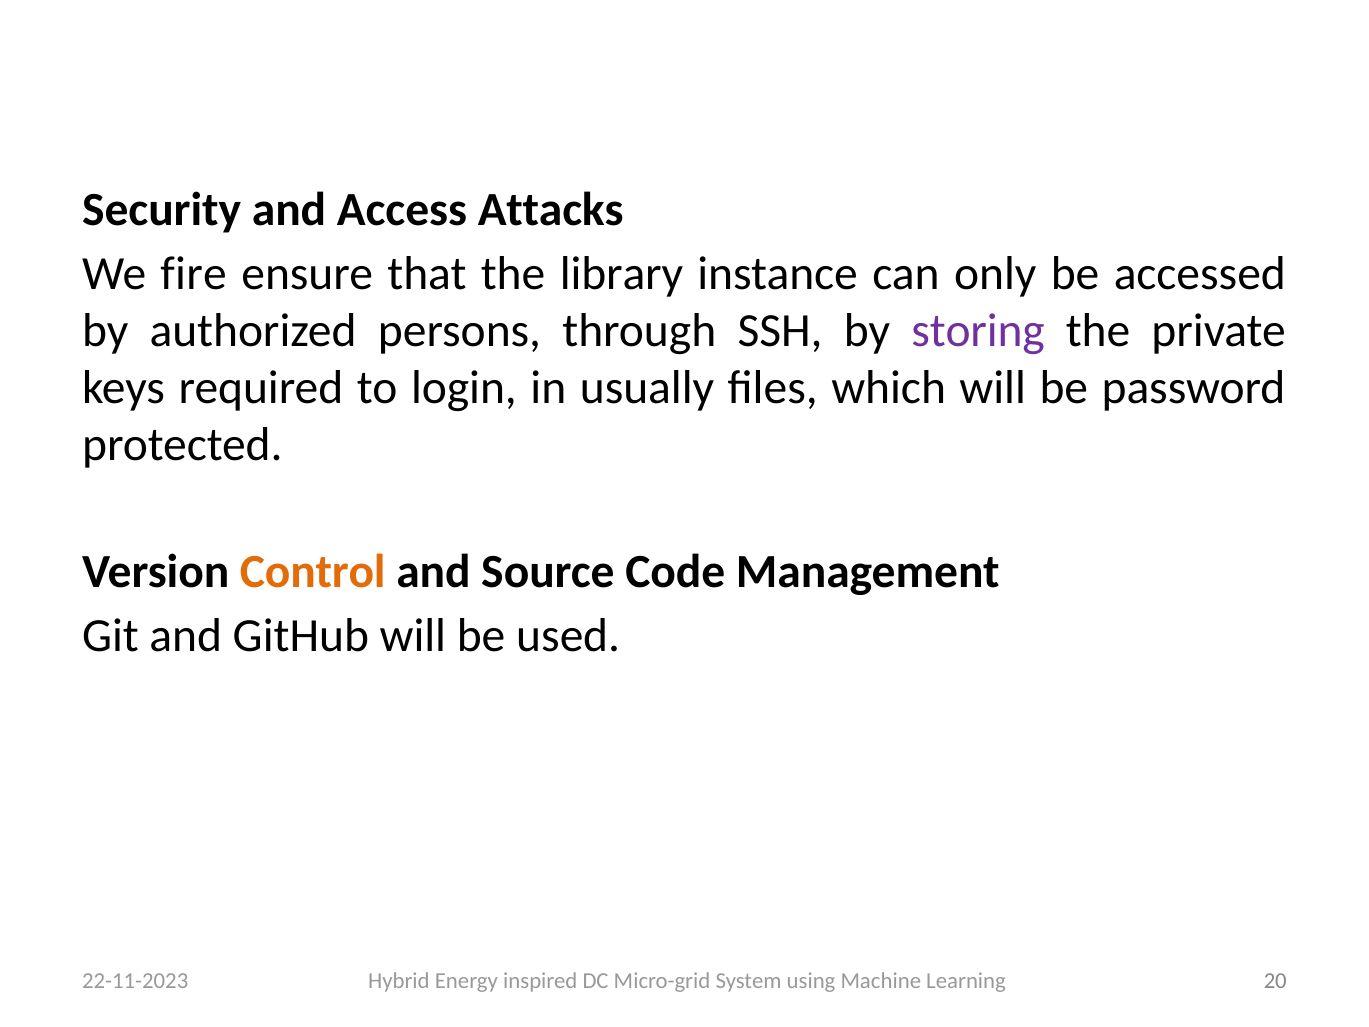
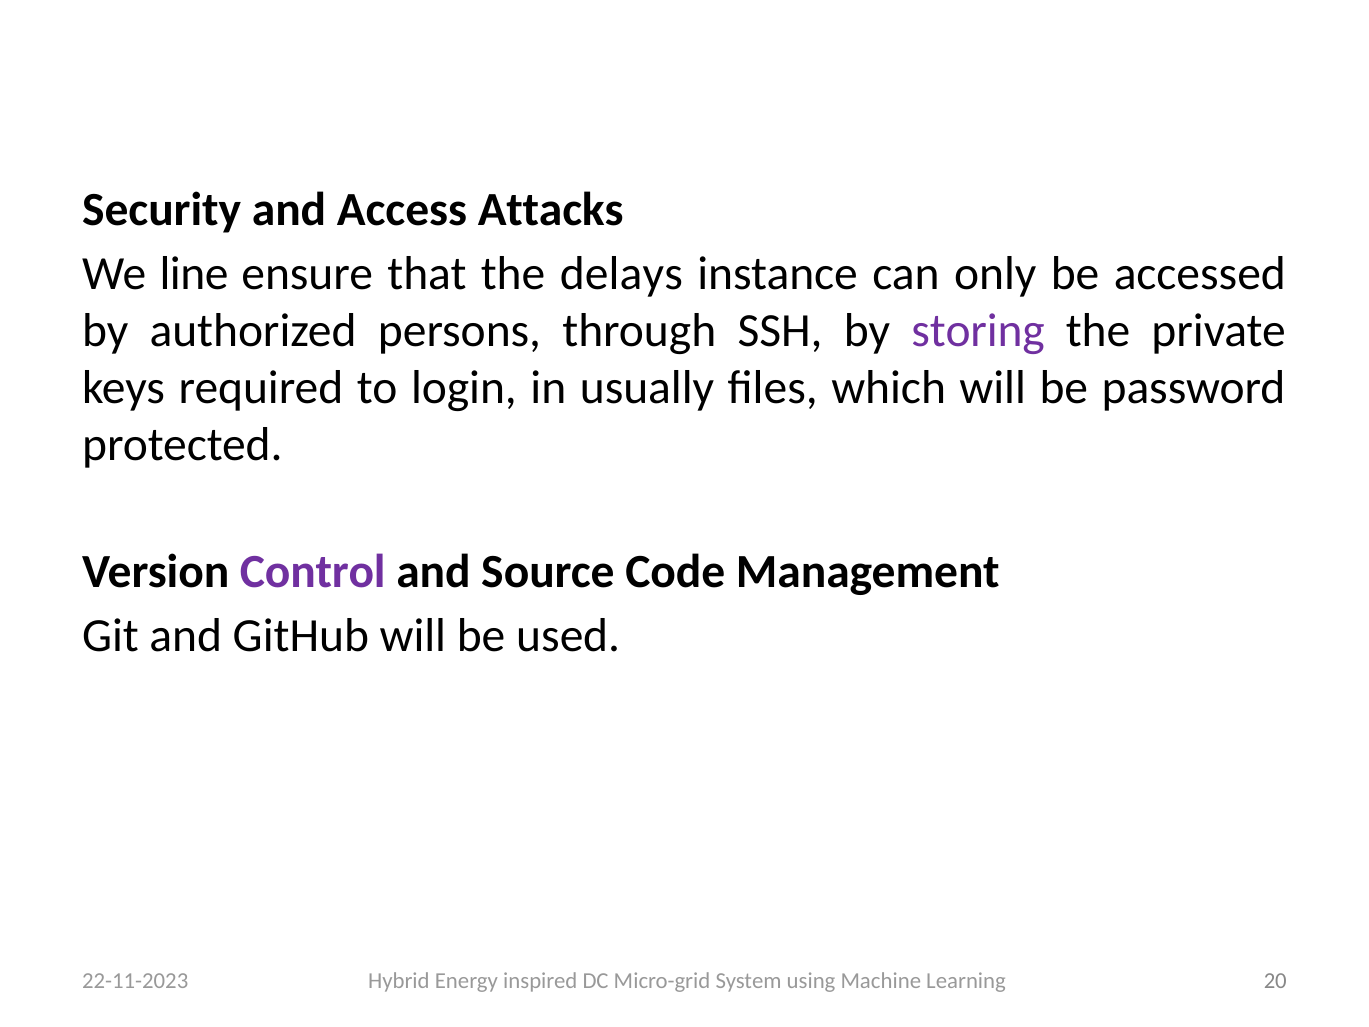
fire: fire -> line
library: library -> delays
Control colour: orange -> purple
